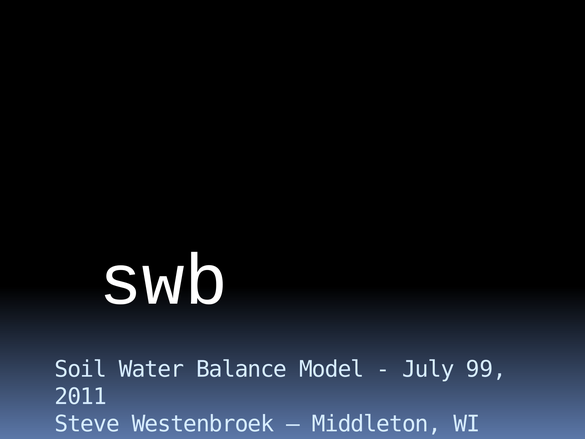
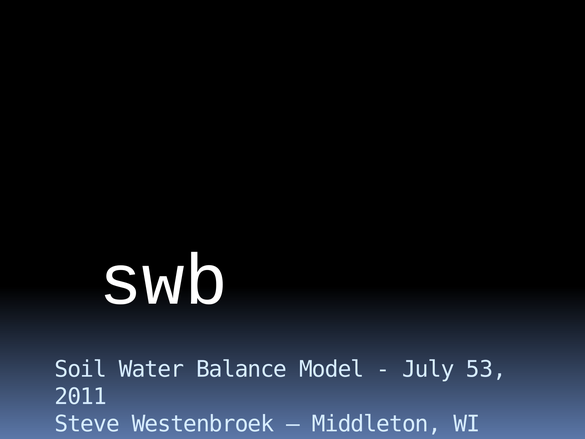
99: 99 -> 53
